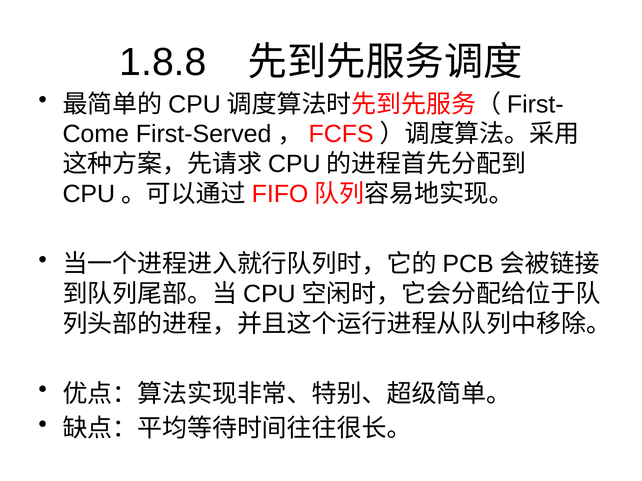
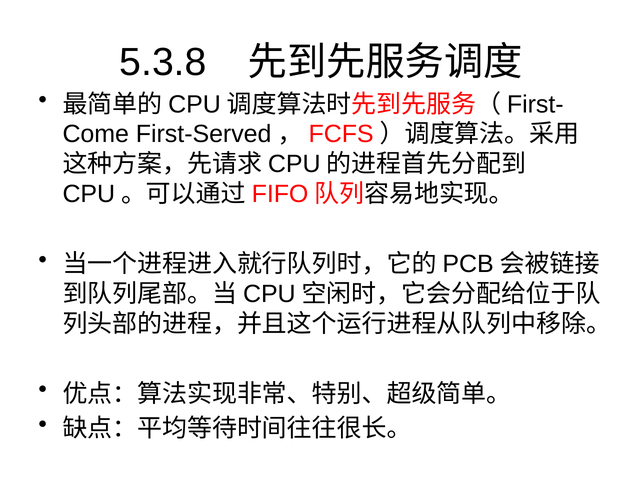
1.8.8: 1.8.8 -> 5.3.8
